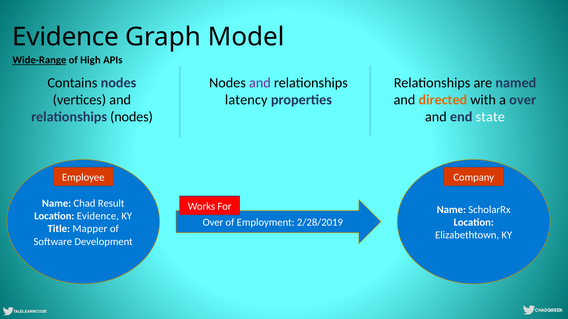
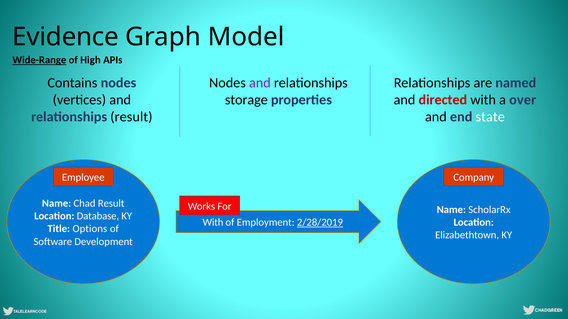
latency: latency -> storage
directed colour: orange -> red
relationships nodes: nodes -> result
Location Evidence: Evidence -> Database
Over at (213, 223): Over -> With
2/28/2019 underline: none -> present
Mapper: Mapper -> Options
